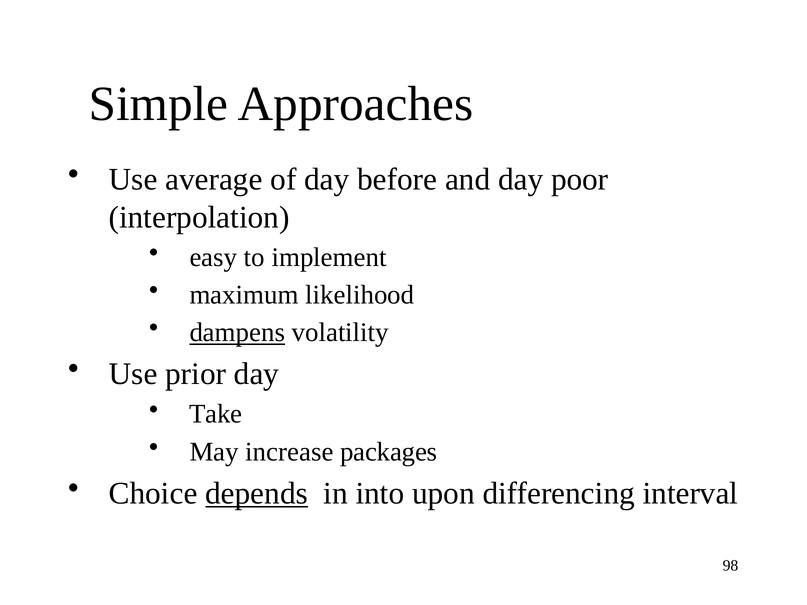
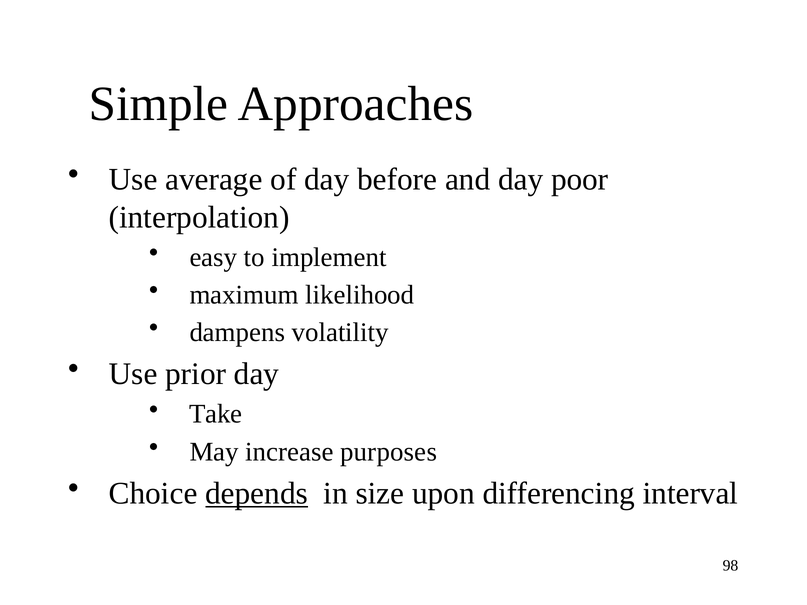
dampens underline: present -> none
packages: packages -> purposes
into: into -> size
